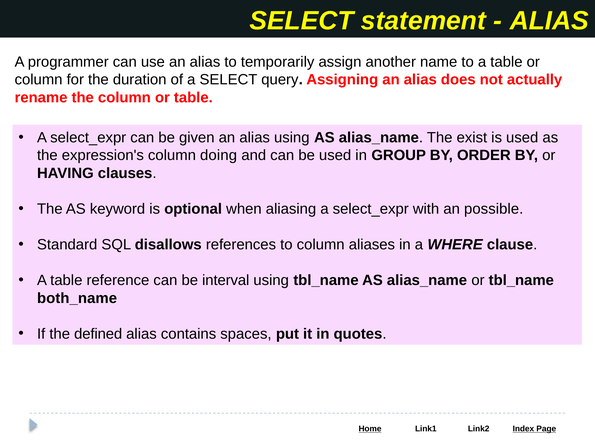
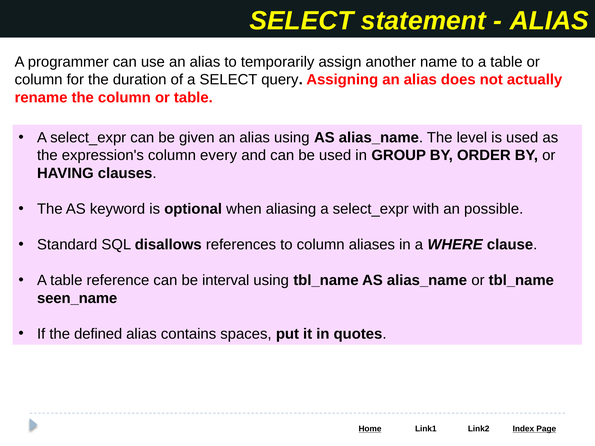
exist: exist -> level
doing: doing -> every
both_name: both_name -> seen_name
